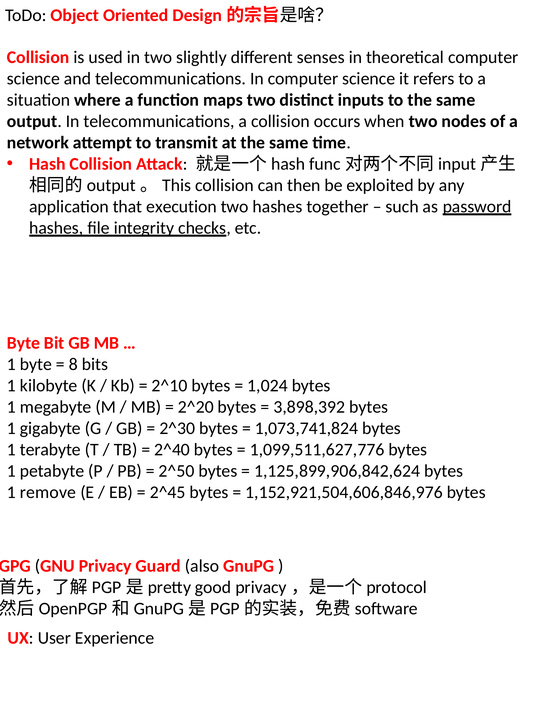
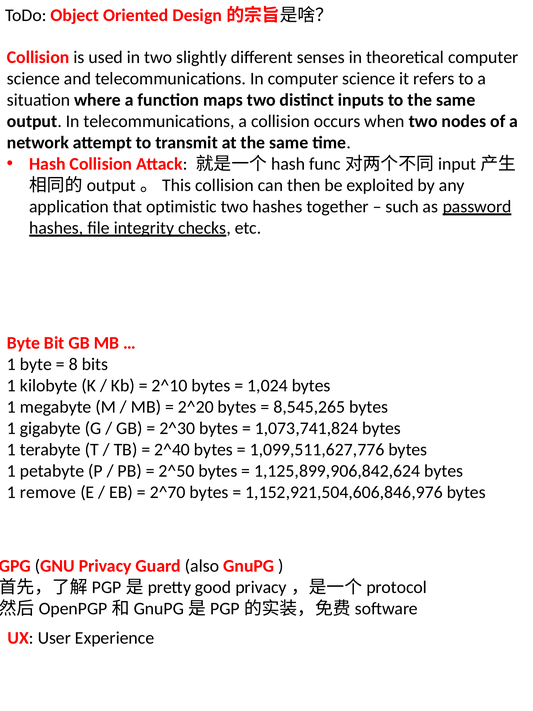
execution: execution -> optimistic
3,898,392: 3,898,392 -> 8,545,265
2^45: 2^45 -> 2^70
